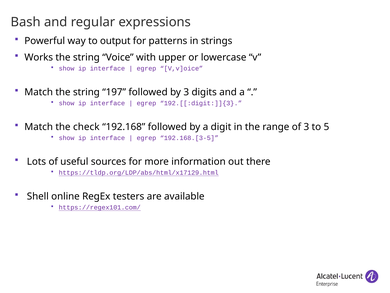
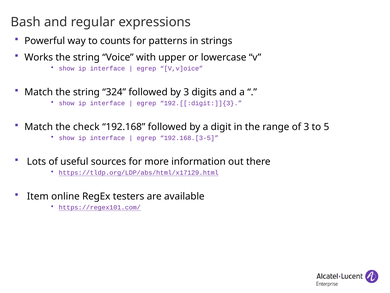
output: output -> counts
197: 197 -> 324
Shell: Shell -> Item
